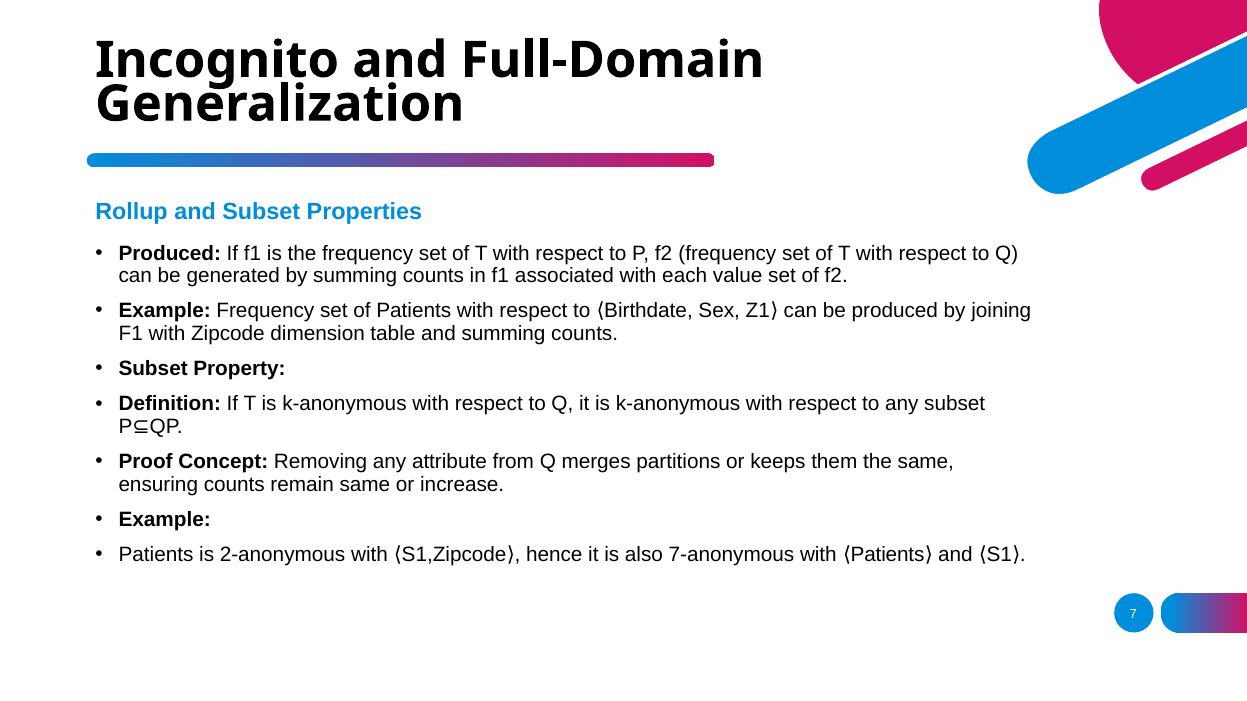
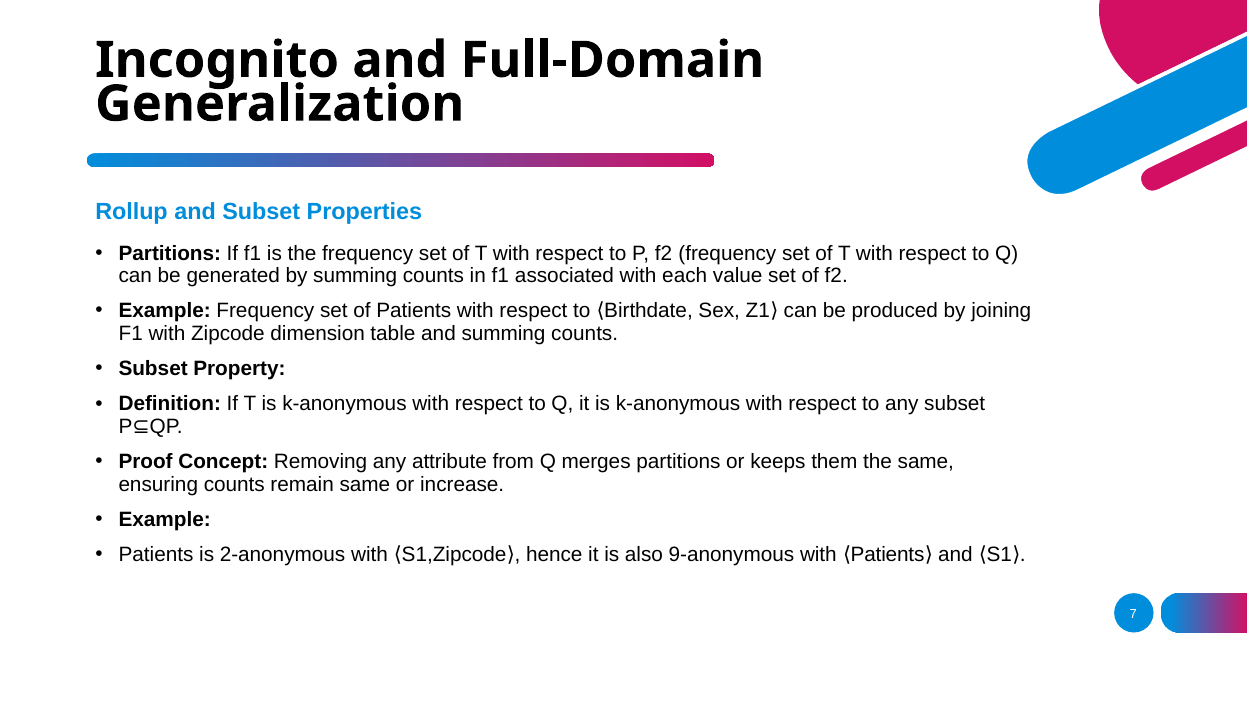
Produced at (170, 253): Produced -> Partitions
7-anonymous: 7-anonymous -> 9-anonymous
